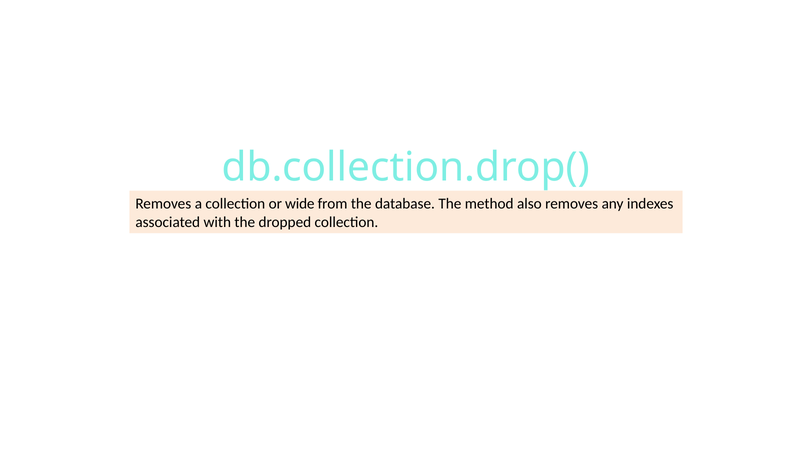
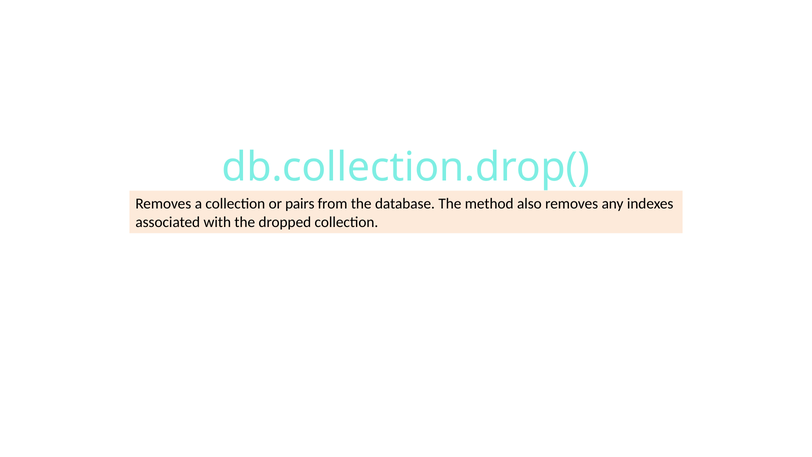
wide: wide -> pairs
